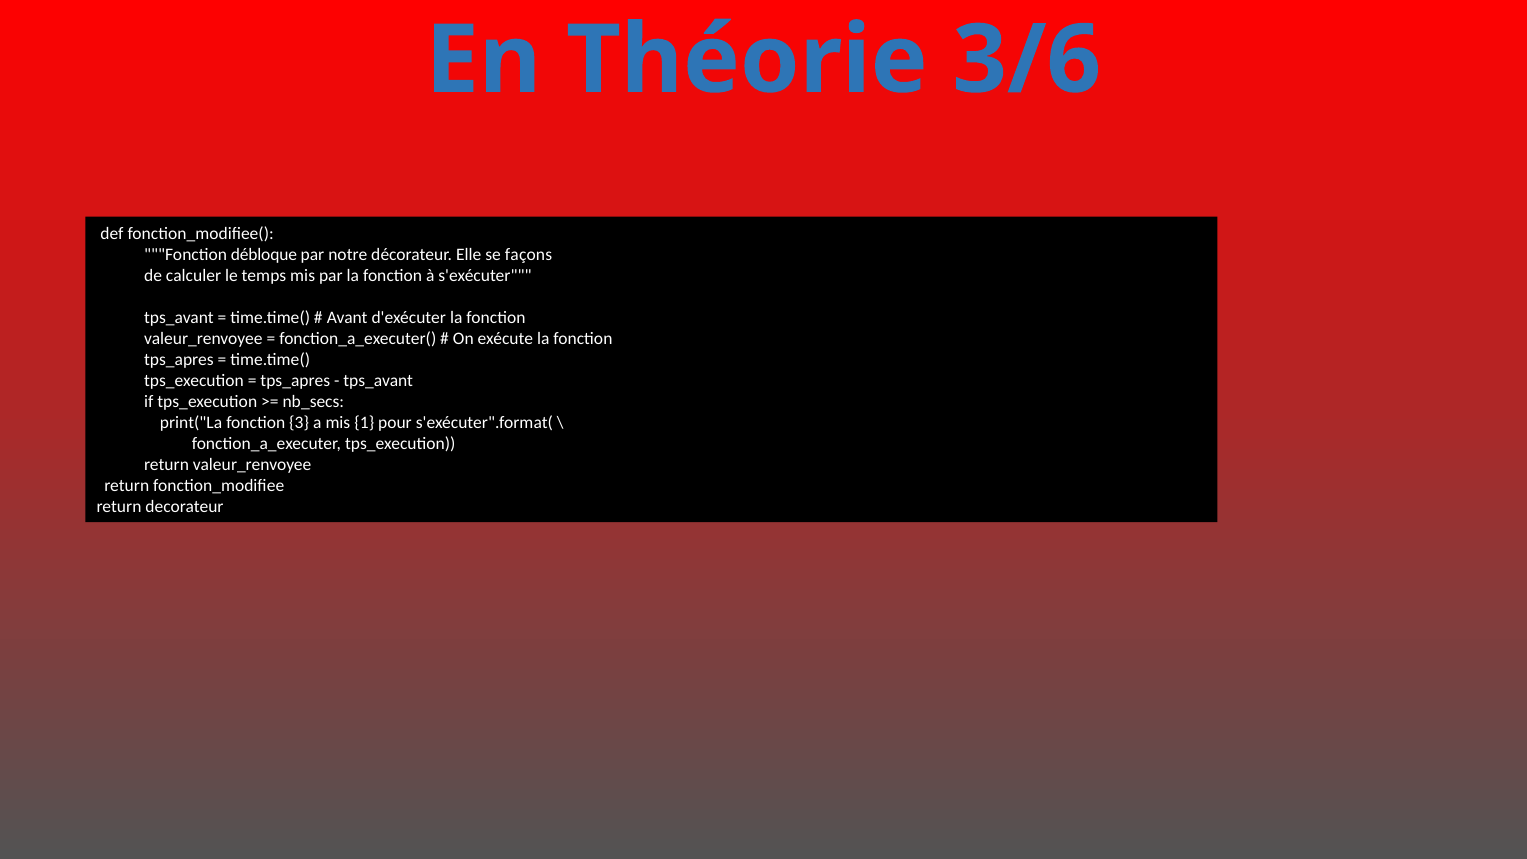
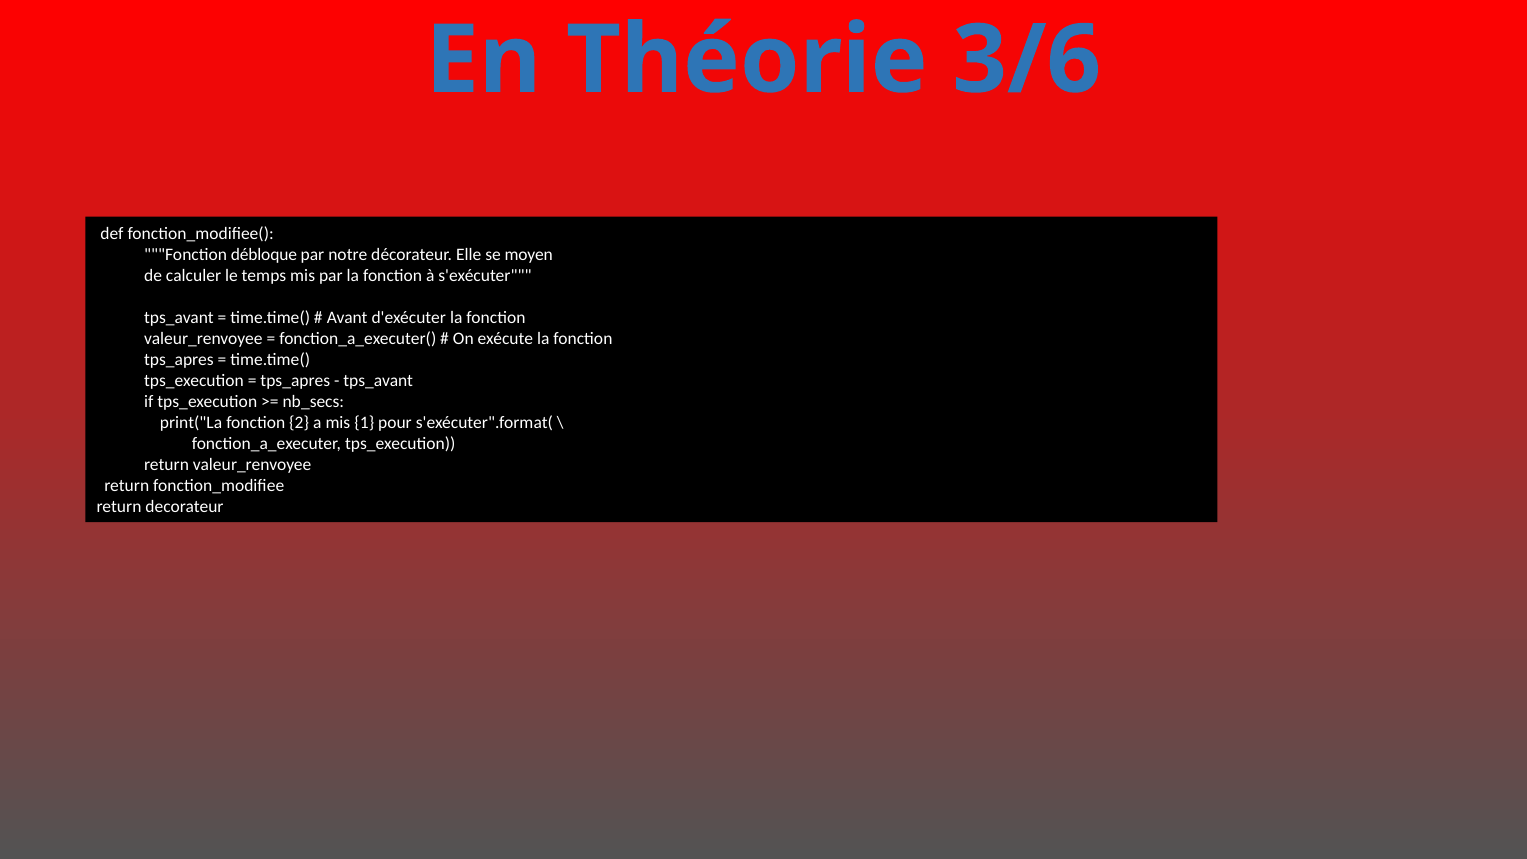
façons: façons -> moyen
3: 3 -> 2
